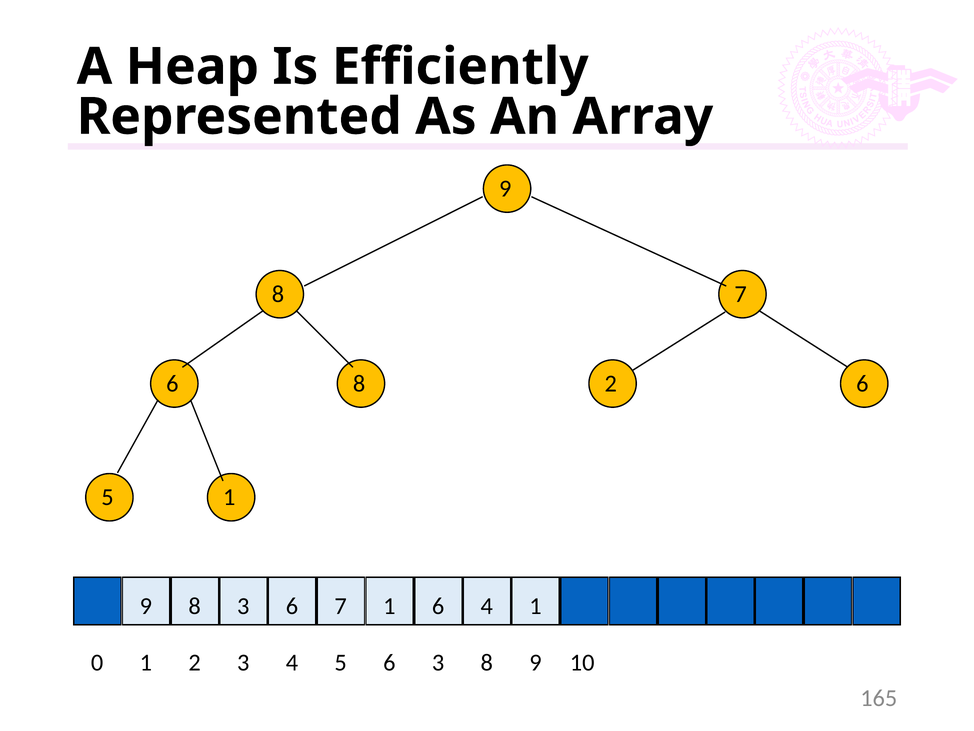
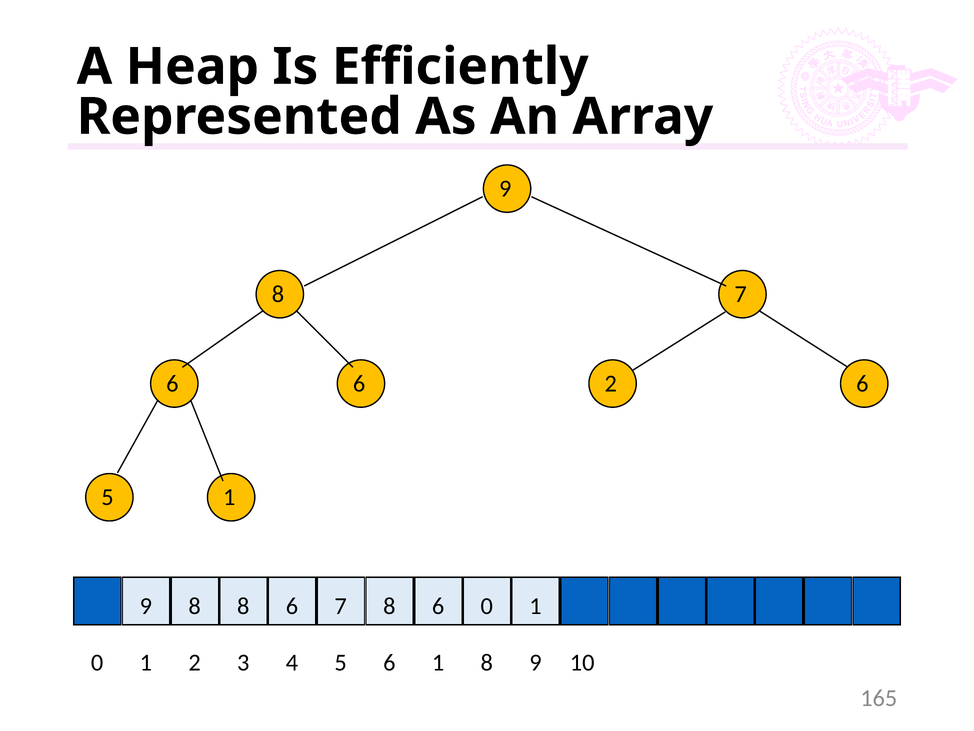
6 8: 8 -> 6
8 3: 3 -> 8
7 1: 1 -> 8
6 4: 4 -> 0
6 3: 3 -> 1
